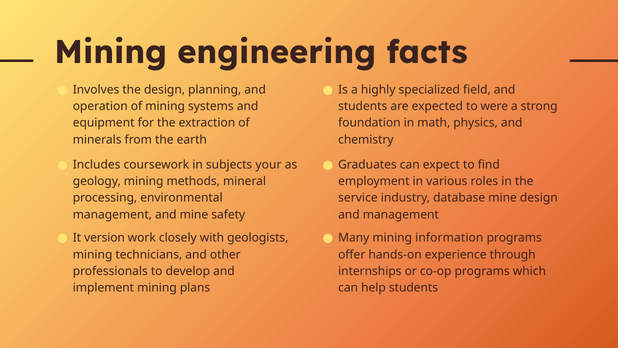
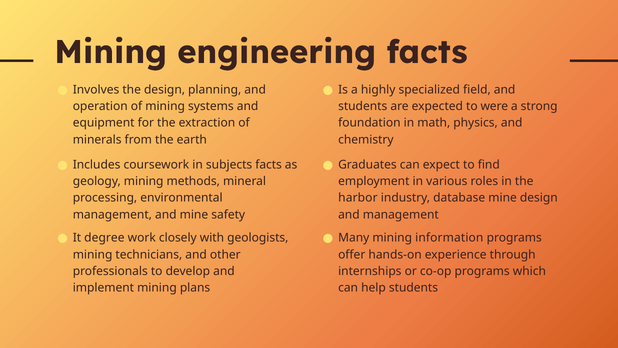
subjects your: your -> facts
service: service -> harbor
version: version -> degree
